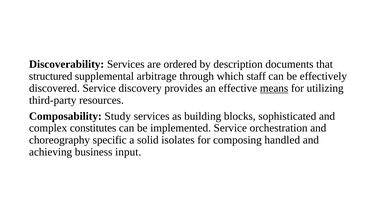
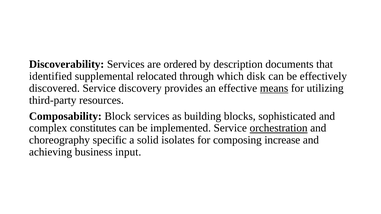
structured: structured -> identified
arbitrage: arbitrage -> relocated
staff: staff -> disk
Study: Study -> Block
orchestration underline: none -> present
handled: handled -> increase
